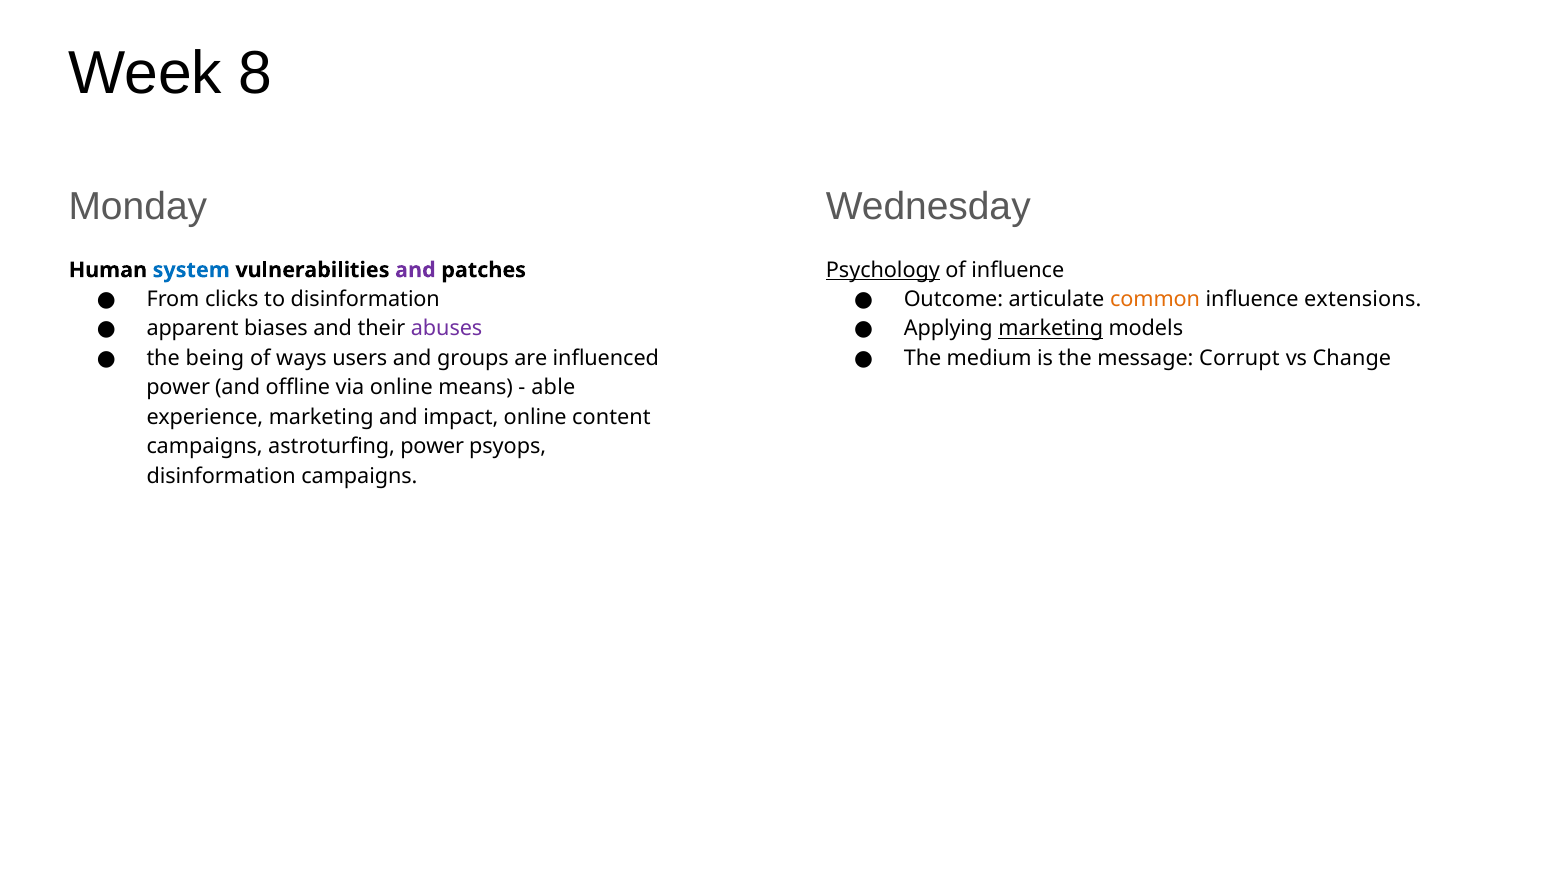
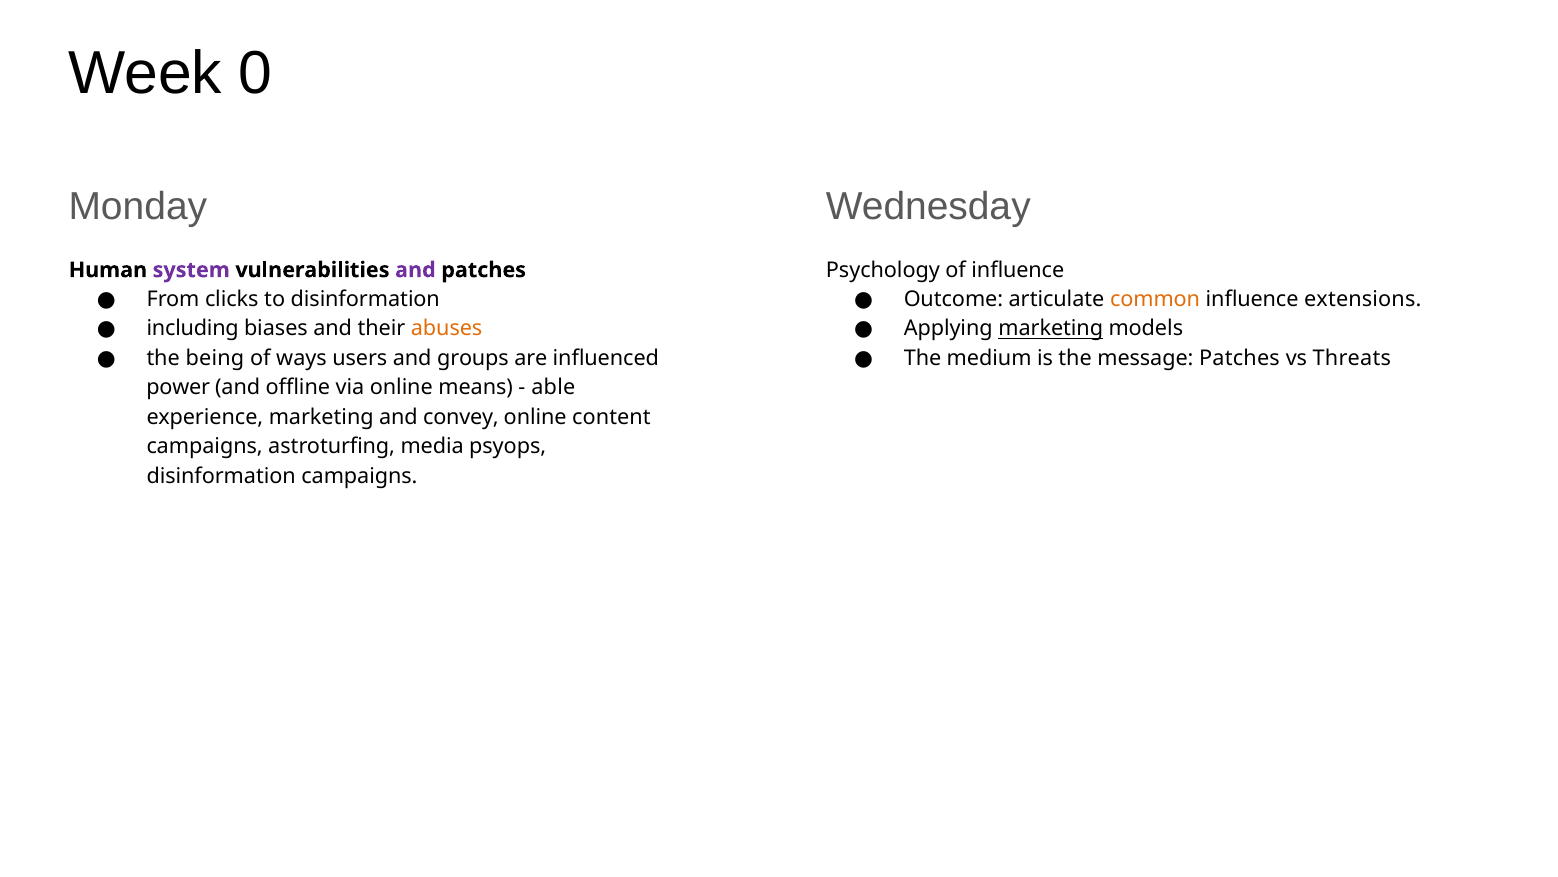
8: 8 -> 0
Psychology underline: present -> none
system colour: blue -> purple
apparent: apparent -> including
abuses colour: purple -> orange
message Corrupt: Corrupt -> Patches
Change: Change -> Threats
impact: impact -> convey
astroturfing power: power -> media
